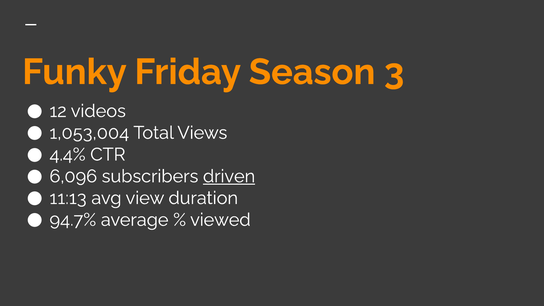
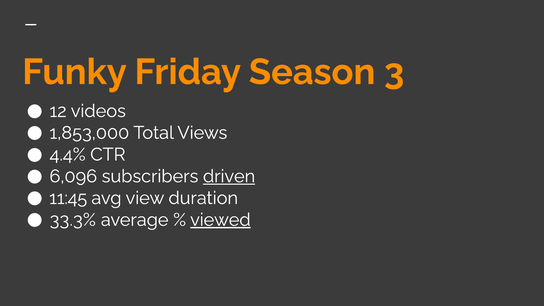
1,053,004: 1,053,004 -> 1,853,000
11:13: 11:13 -> 11:45
94.7%: 94.7% -> 33.3%
viewed underline: none -> present
